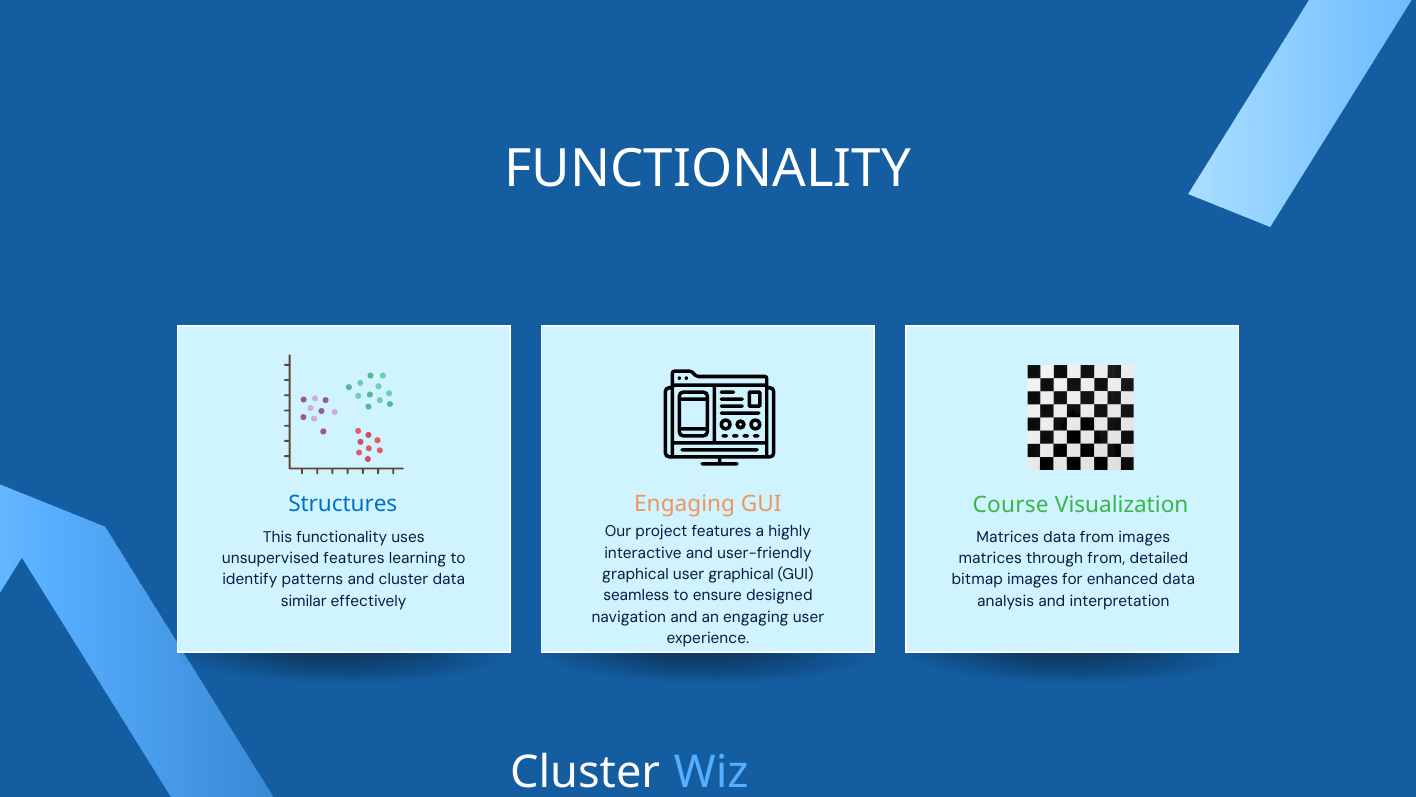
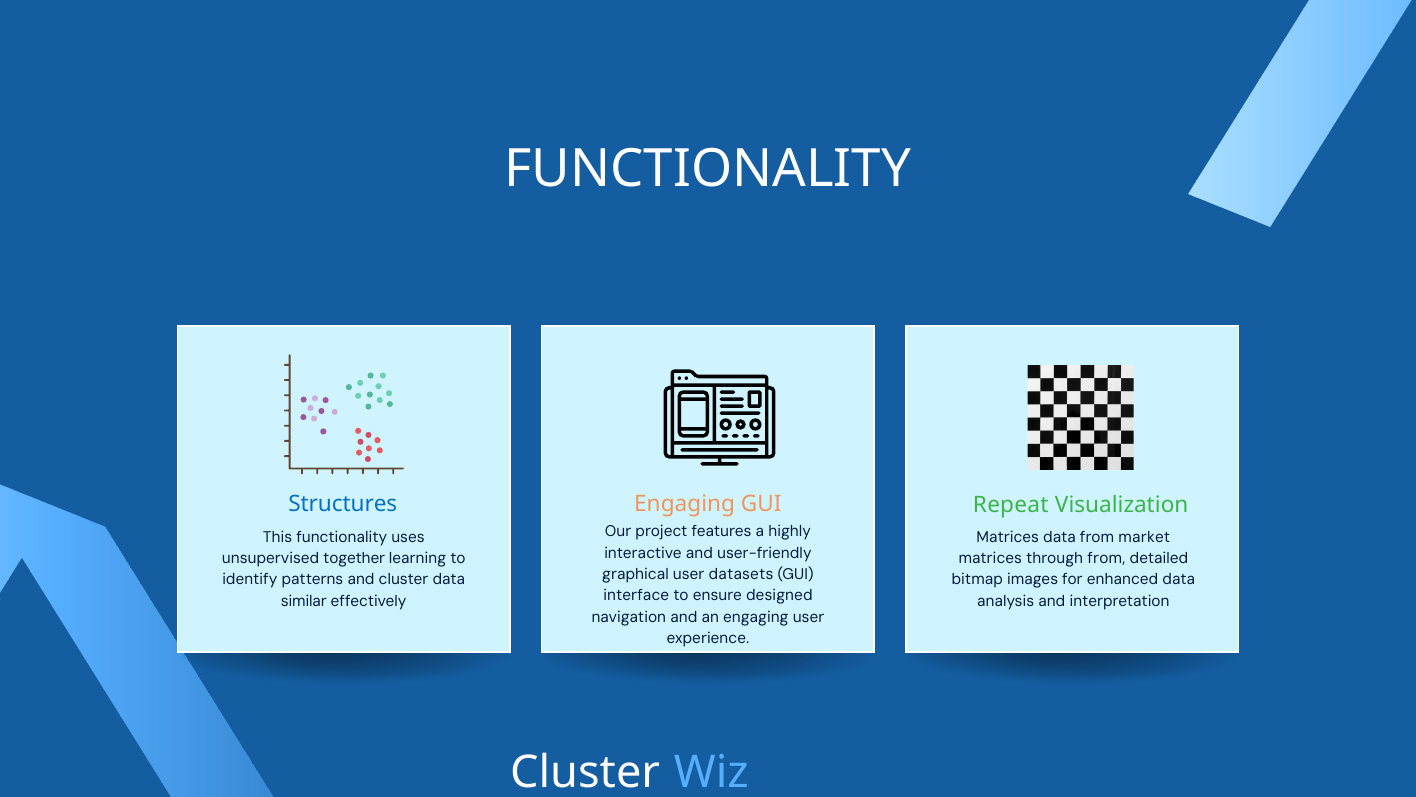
Course: Course -> Repeat
from images: images -> market
unsupervised features: features -> together
user graphical: graphical -> datasets
seamless: seamless -> interface
